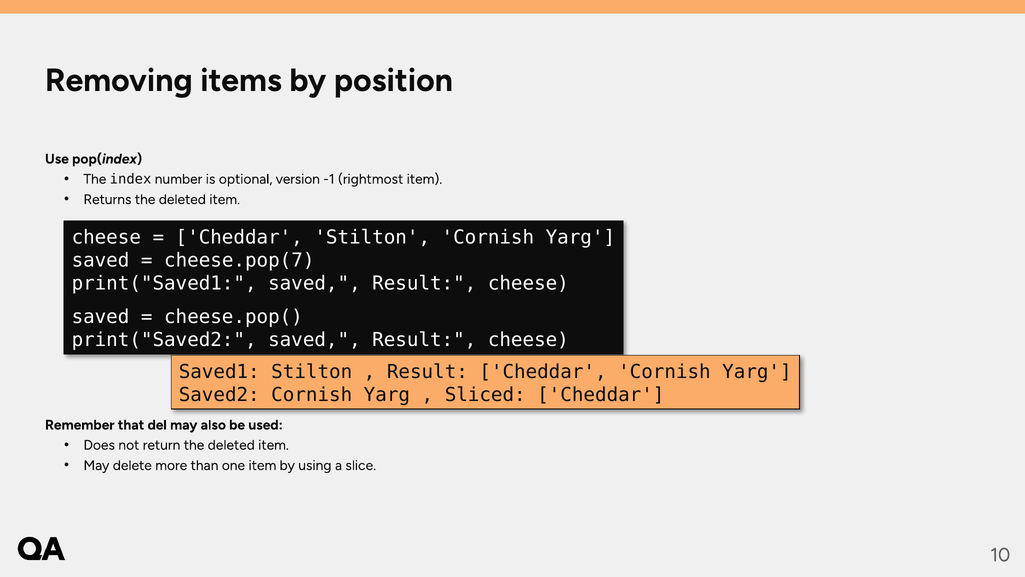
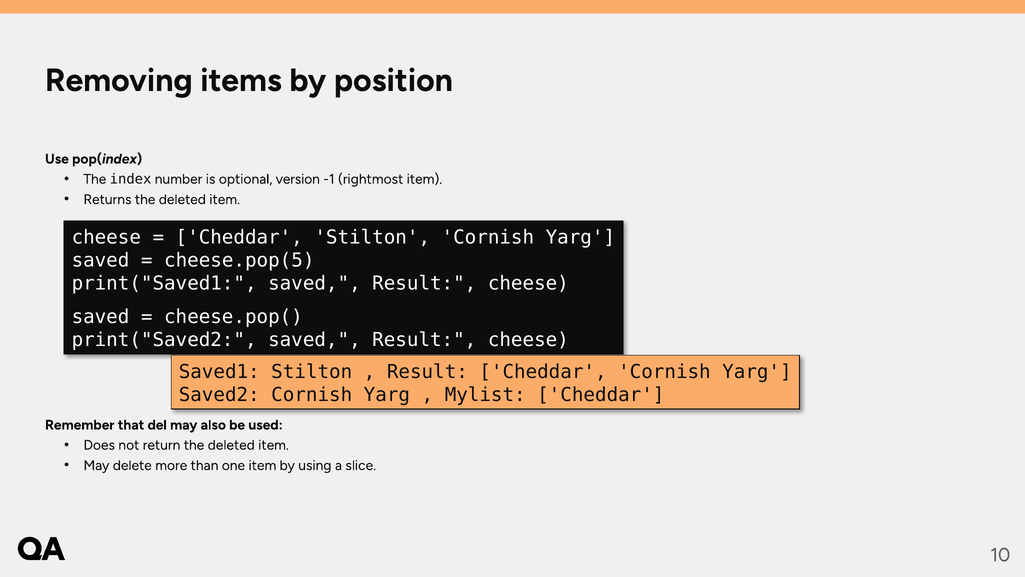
cheese.pop(7: cheese.pop(7 -> cheese.pop(5
Sliced: Sliced -> Mylist
